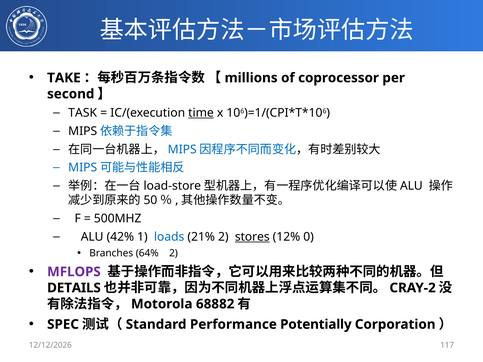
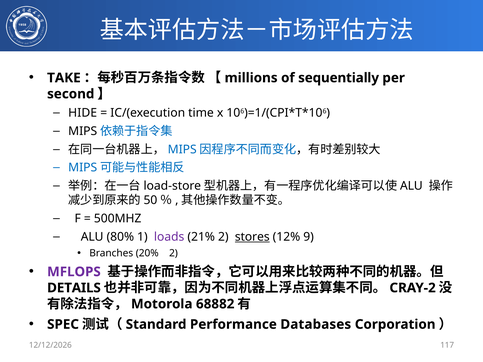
coprocessor: coprocessor -> sequentially
TASK: TASK -> HIDE
time underline: present -> none
42%: 42% -> 80%
loads colour: blue -> purple
0: 0 -> 9
64%: 64% -> 20%
Potentially: Potentially -> Databases
